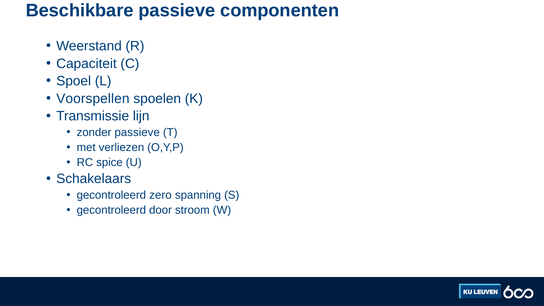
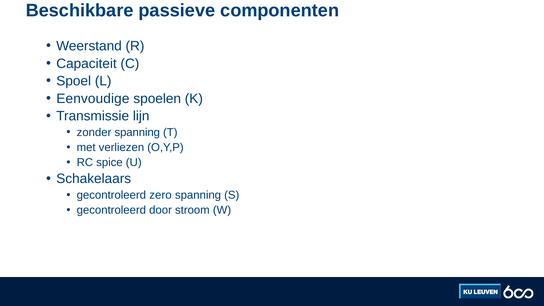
Voorspellen: Voorspellen -> Eenvoudige
zonder passieve: passieve -> spanning
